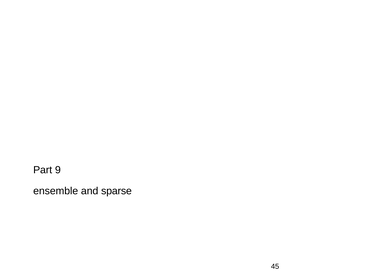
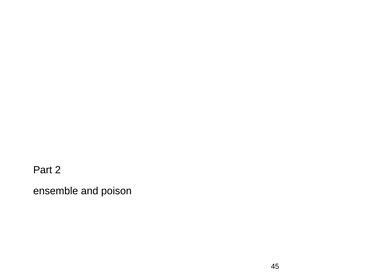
9: 9 -> 2
sparse: sparse -> poison
